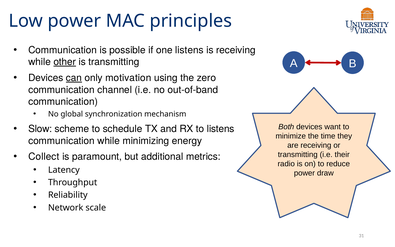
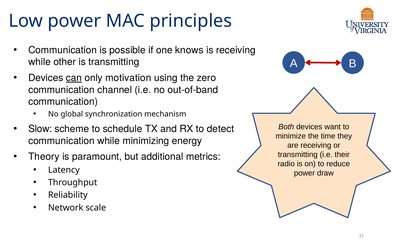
one listens: listens -> knows
other underline: present -> none
to listens: listens -> detect
Collect: Collect -> Theory
